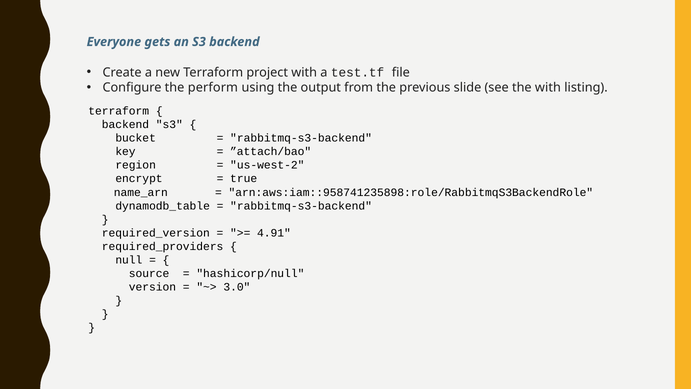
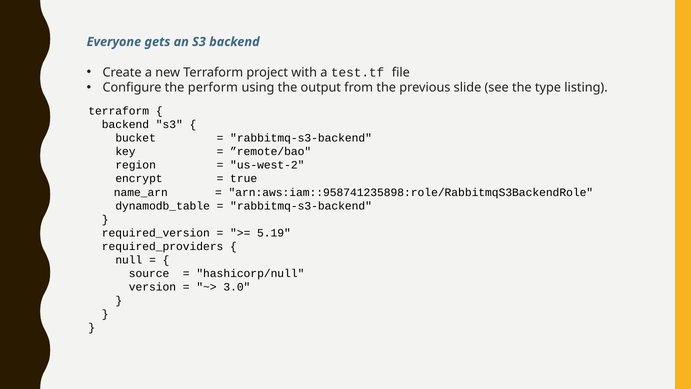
the with: with -> type
”attach/bao: ”attach/bao -> ”remote/bao
4.91: 4.91 -> 5.19
